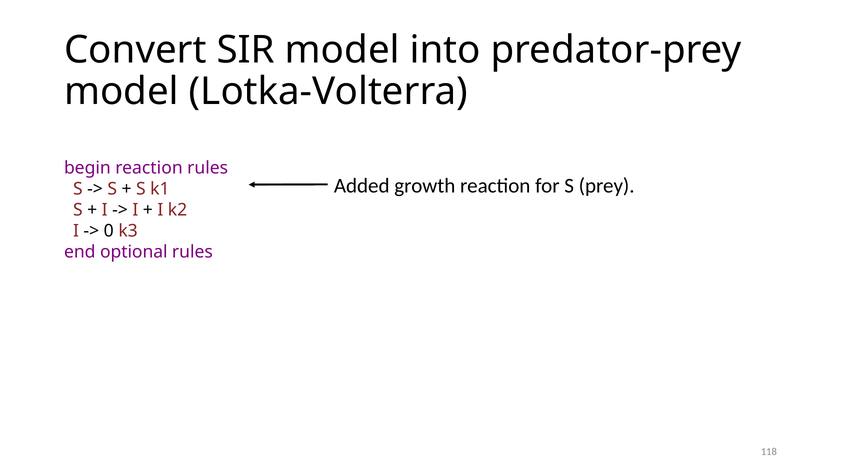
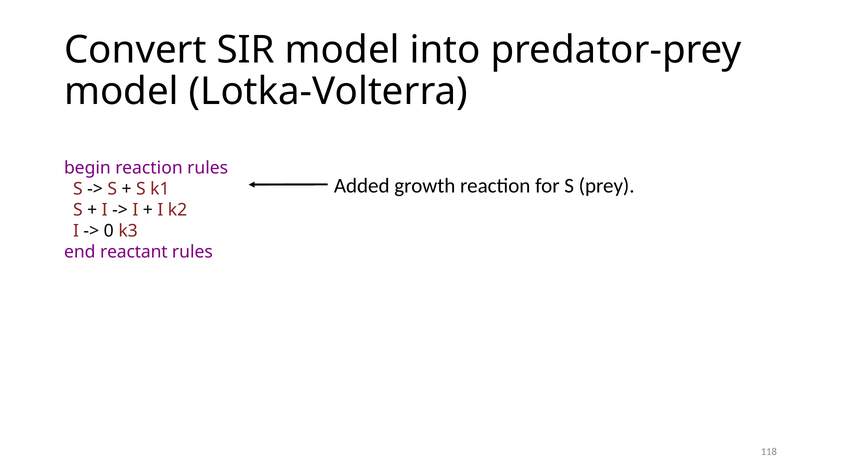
optional: optional -> reactant
